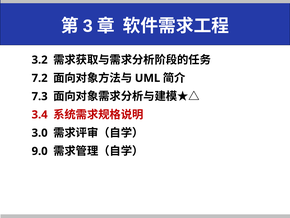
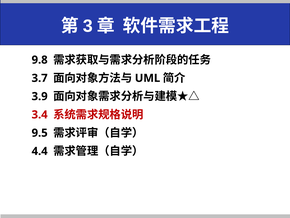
3.2: 3.2 -> 9.8
7.2: 7.2 -> 3.7
7.3: 7.3 -> 3.9
3.0: 3.0 -> 9.5
9.0: 9.0 -> 4.4
